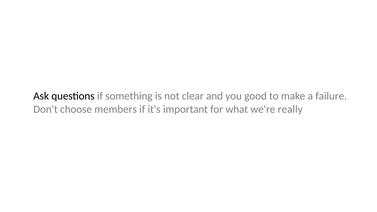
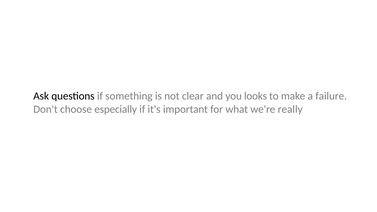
good: good -> looks
members: members -> especially
